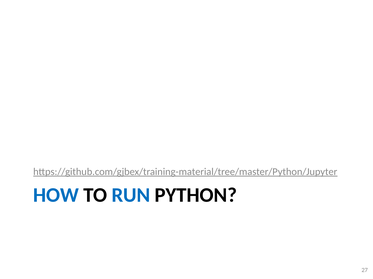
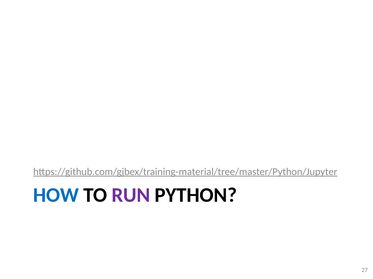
RUN colour: blue -> purple
